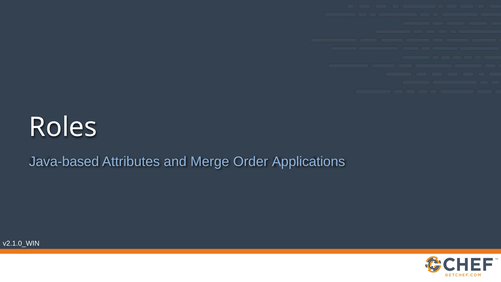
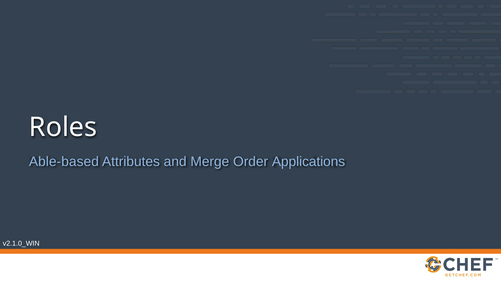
Java-based: Java-based -> Able-based
